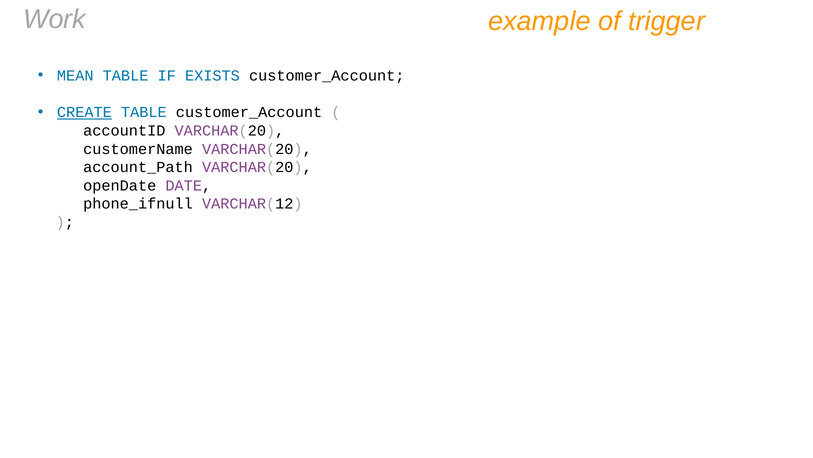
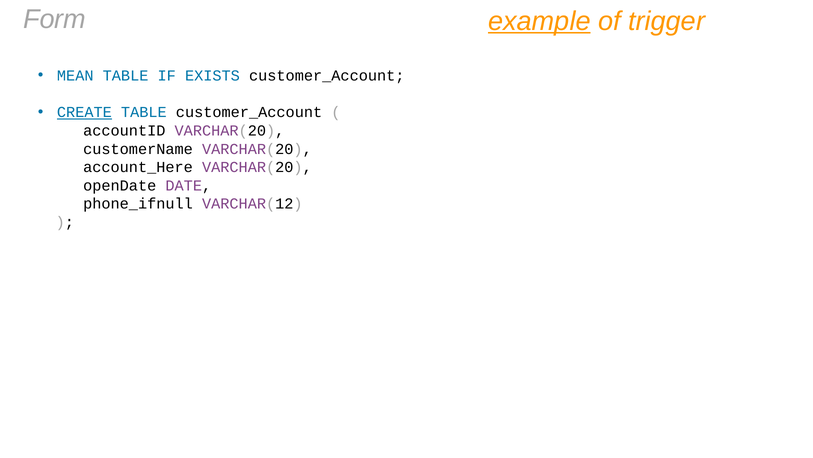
Work: Work -> Form
example underline: none -> present
account_Path: account_Path -> account_Here
